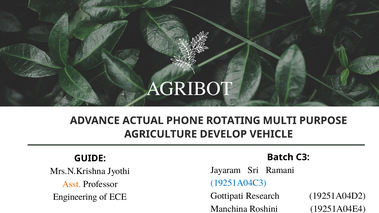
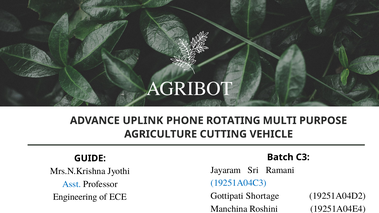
ACTUAL: ACTUAL -> UPLINK
DEVELOP: DEVELOP -> CUTTING
Asst colour: orange -> blue
Research: Research -> Shortage
